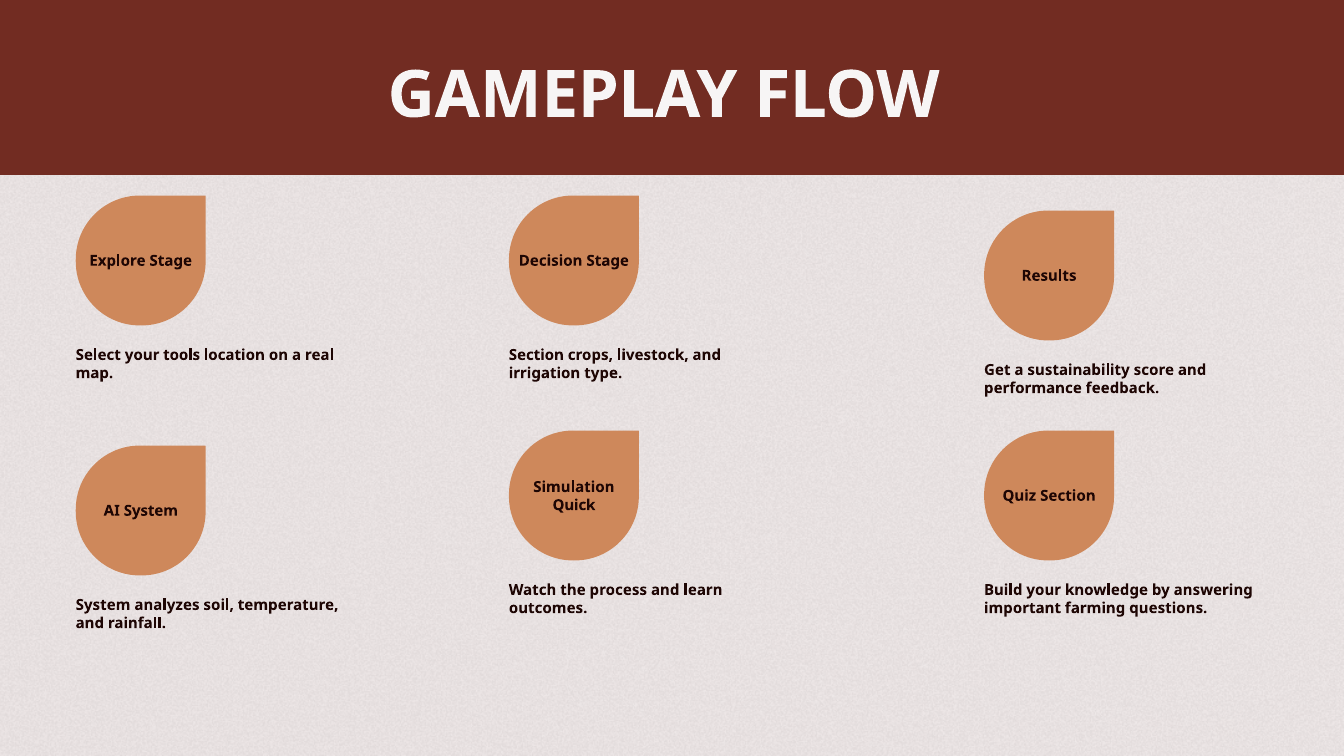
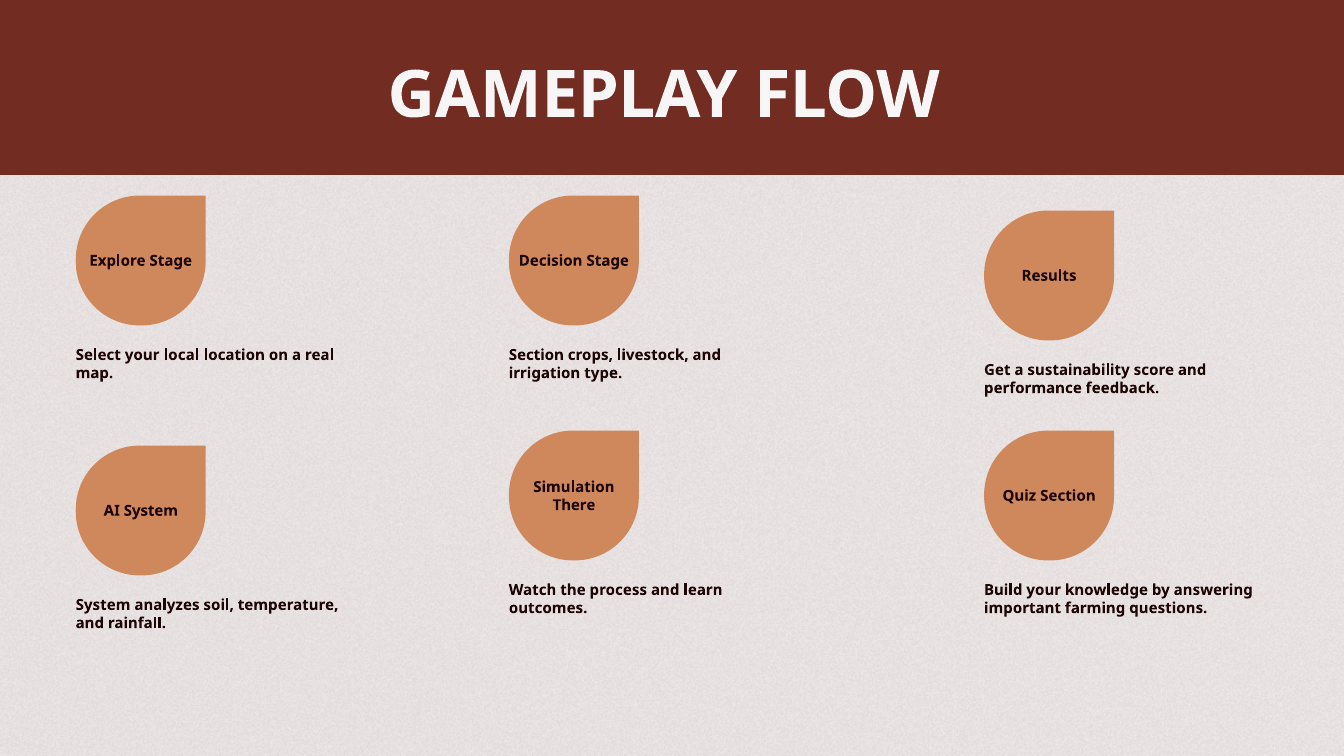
tools: tools -> local
Quick: Quick -> There
